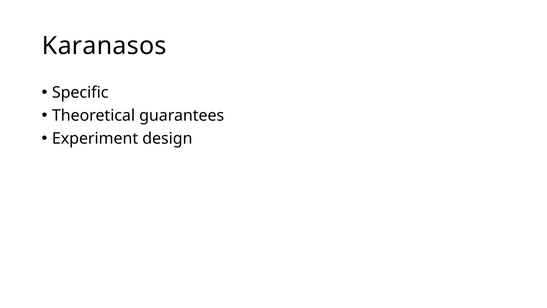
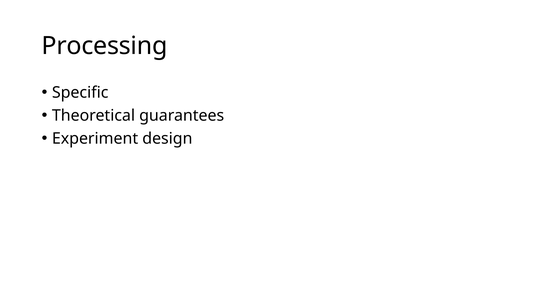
Karanasos: Karanasos -> Processing
